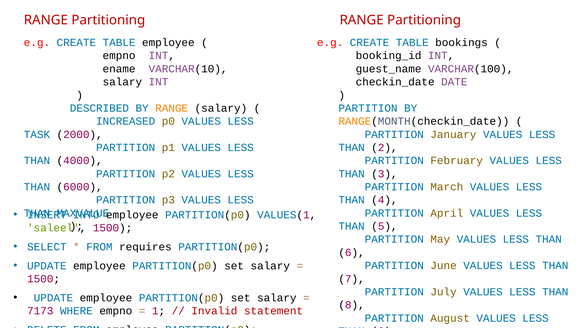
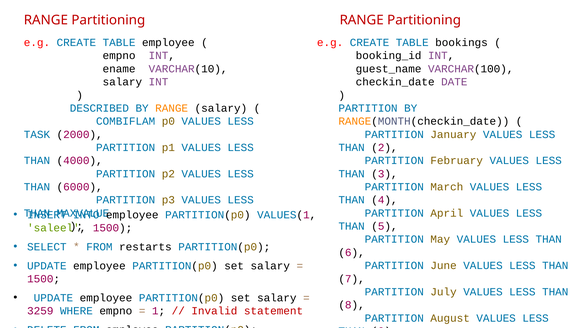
INCREASED: INCREASED -> COMBIFLAM
requires: requires -> restarts
7173: 7173 -> 3259
